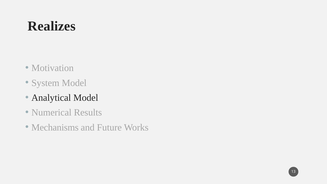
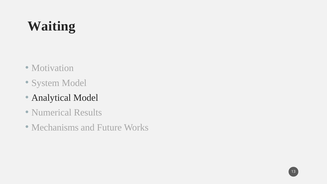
Realizes: Realizes -> Waiting
